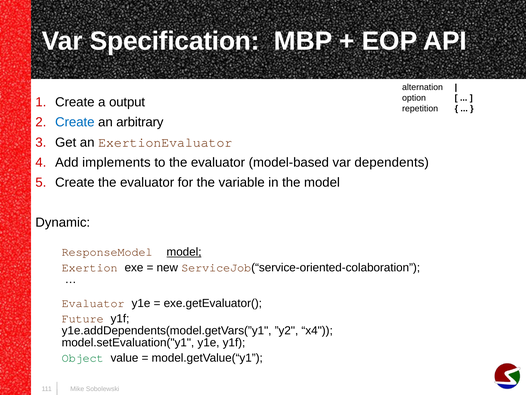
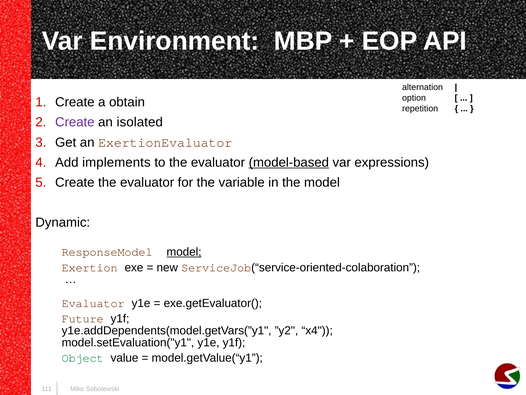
Specification: Specification -> Environment
output: output -> obtain
Create at (75, 122) colour: blue -> purple
arbitrary: arbitrary -> isolated
model-based underline: none -> present
dependents: dependents -> expressions
